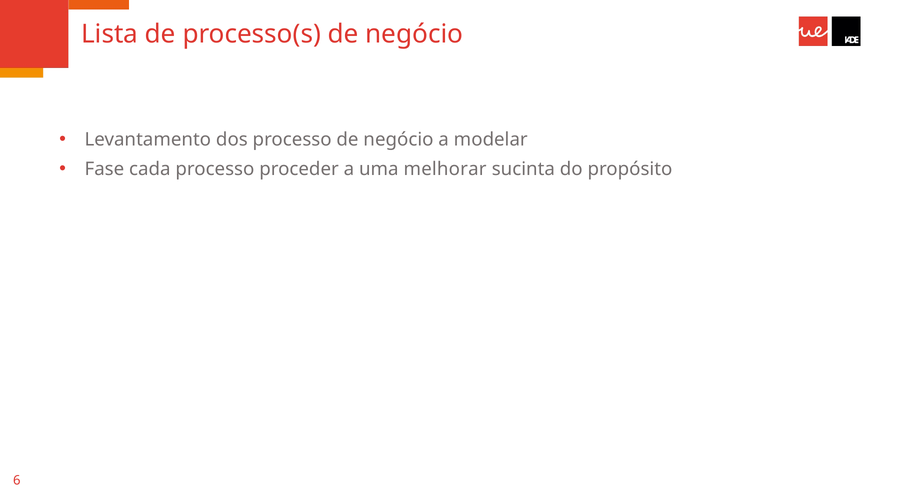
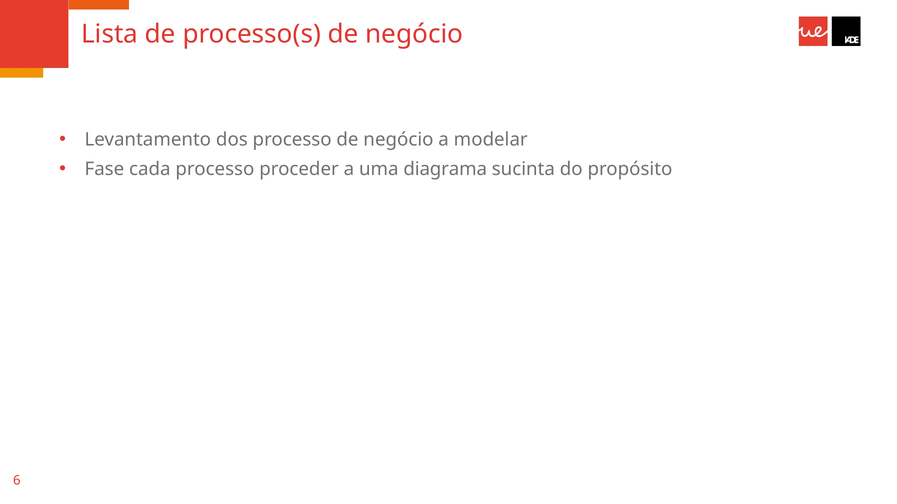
melhorar: melhorar -> diagrama
